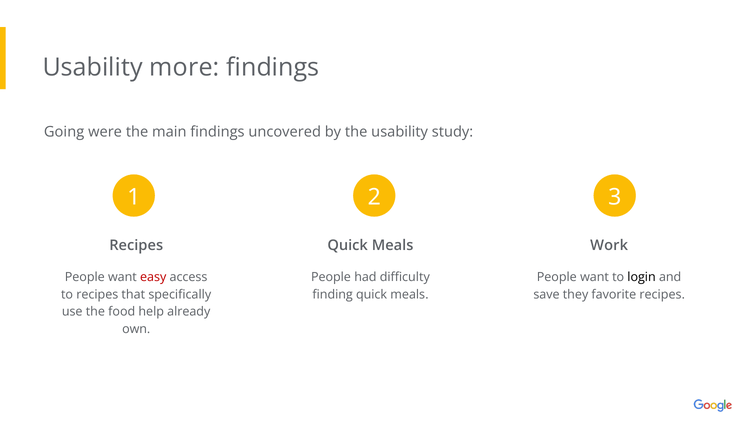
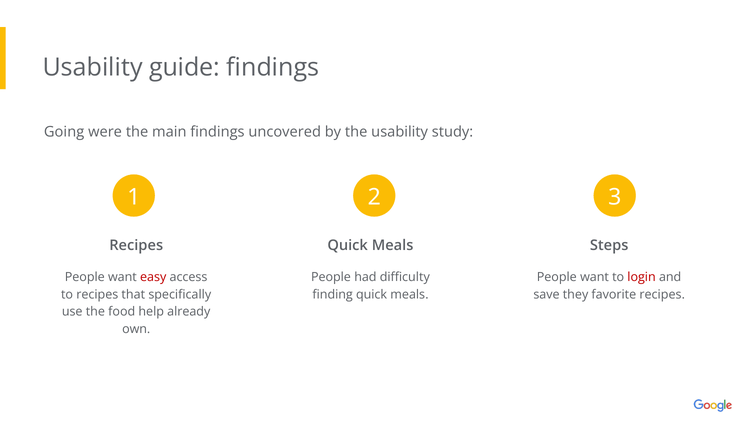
more: more -> guide
Work: Work -> Steps
login colour: black -> red
